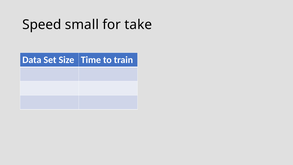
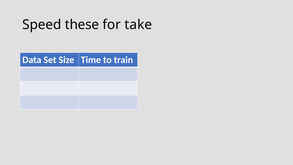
small: small -> these
